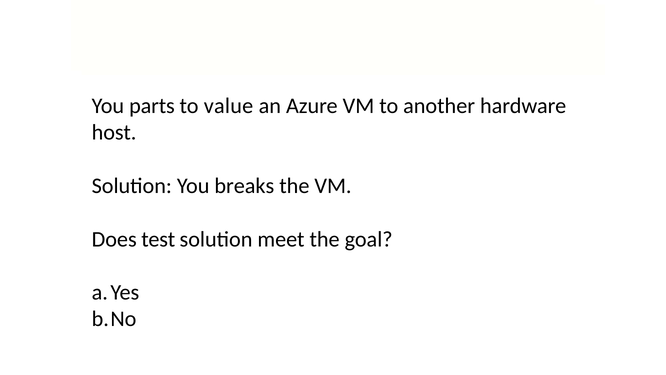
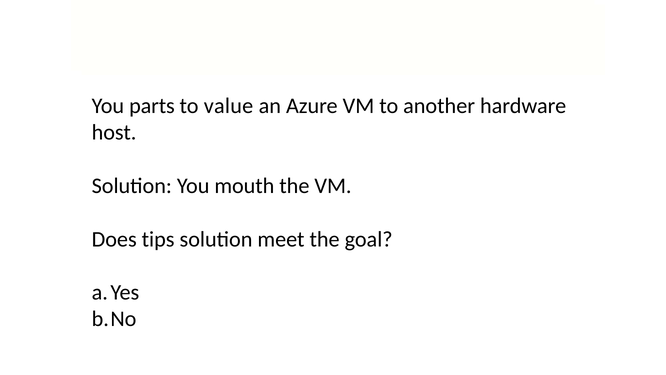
breaks: breaks -> mouth
test: test -> tips
